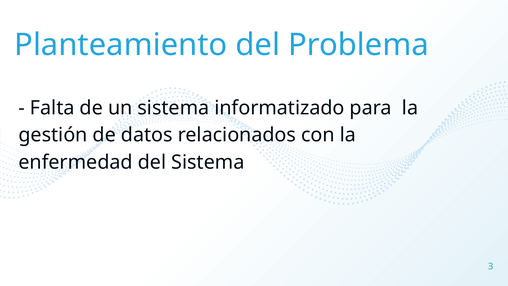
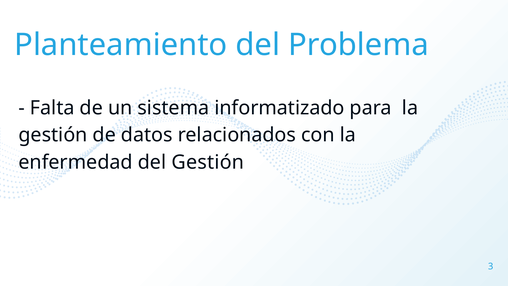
del Sistema: Sistema -> Gestión
